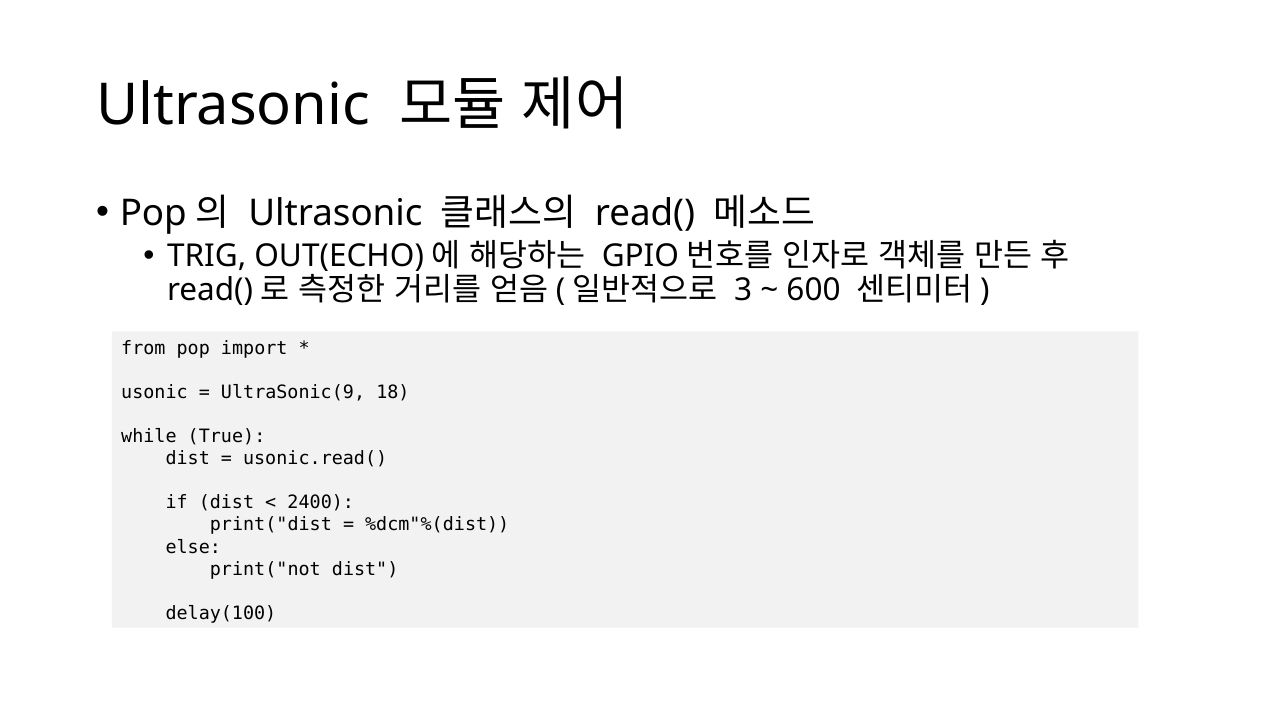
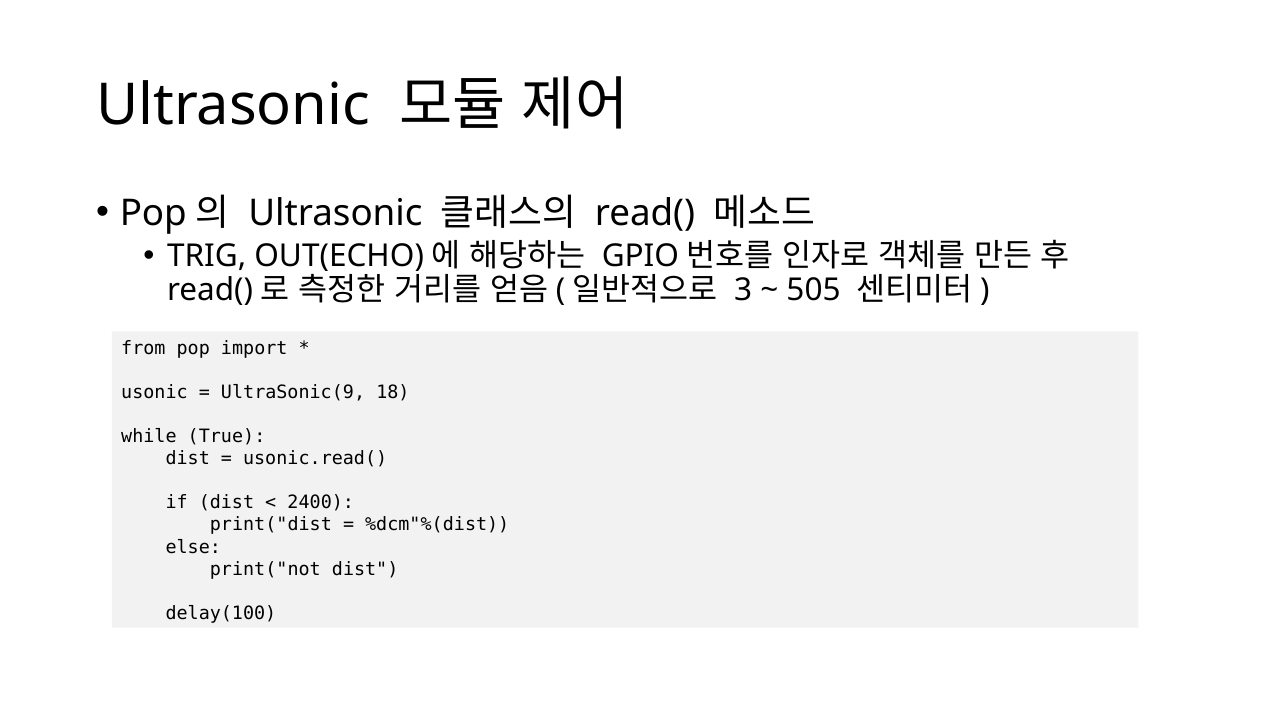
600: 600 -> 505
